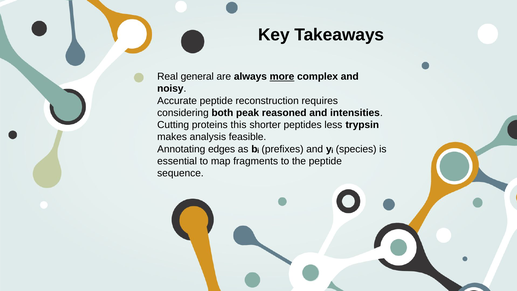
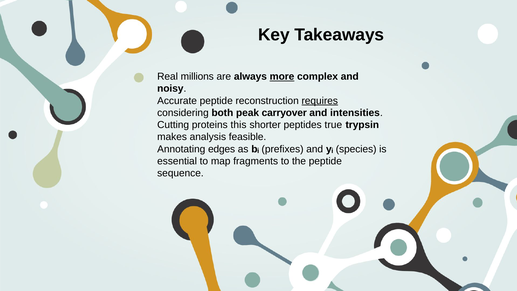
general: general -> millions
requires underline: none -> present
reasoned: reasoned -> carryover
less: less -> true
